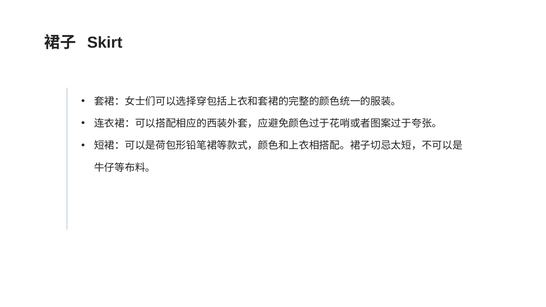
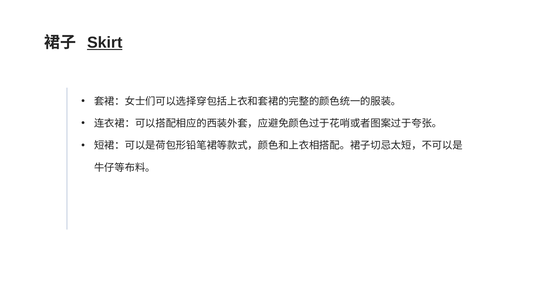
Skirt underline: none -> present
